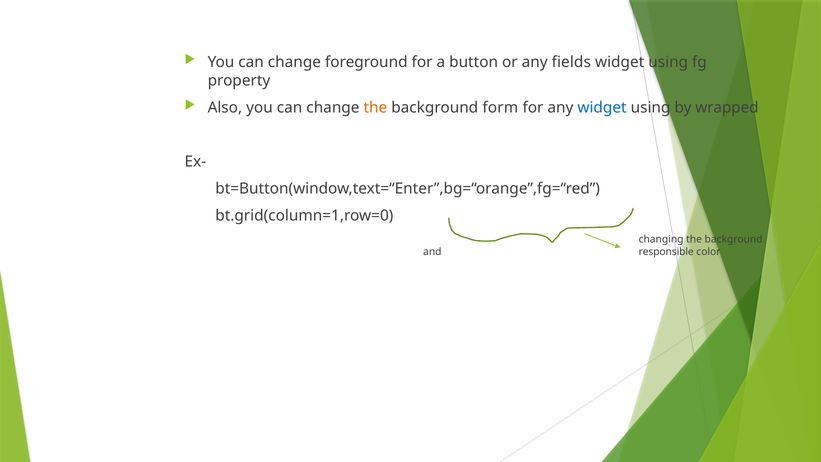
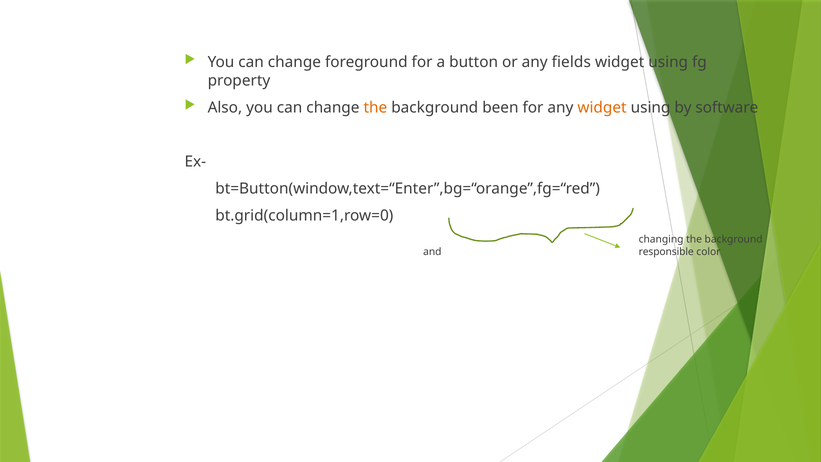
form: form -> been
widget at (602, 108) colour: blue -> orange
wrapped: wrapped -> software
